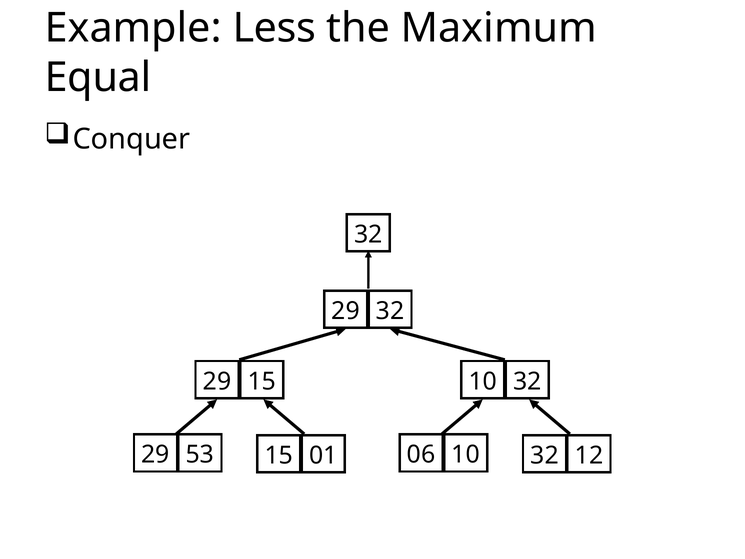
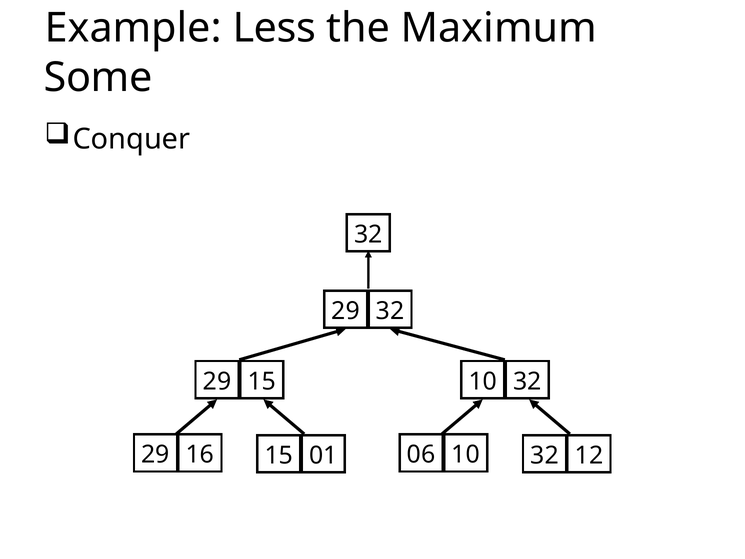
Equal: Equal -> Some
53: 53 -> 16
